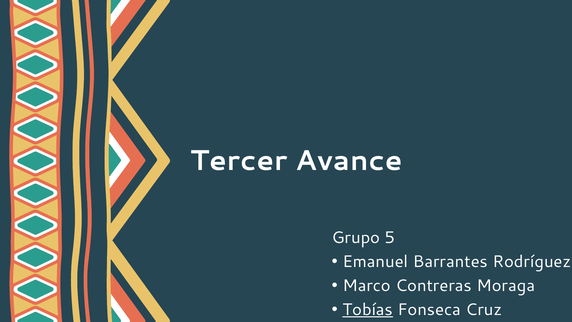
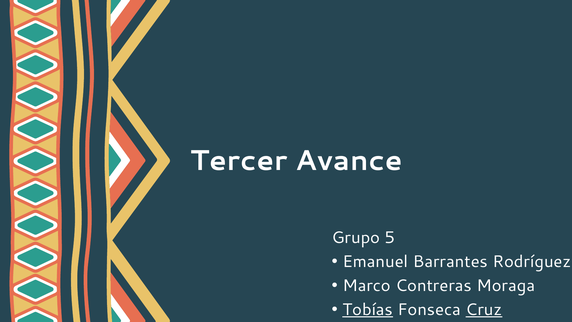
Cruz underline: none -> present
